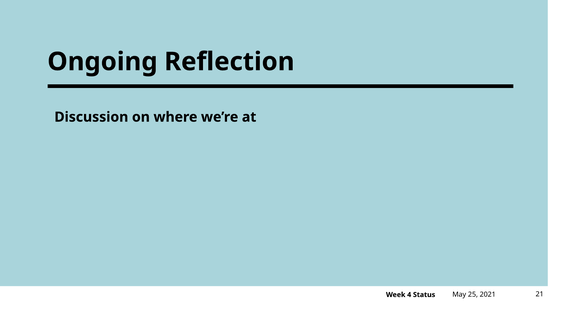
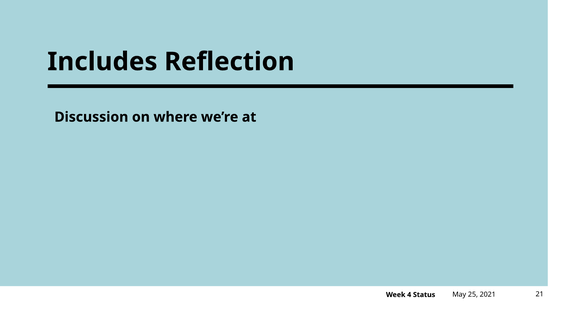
Ongoing: Ongoing -> Includes
